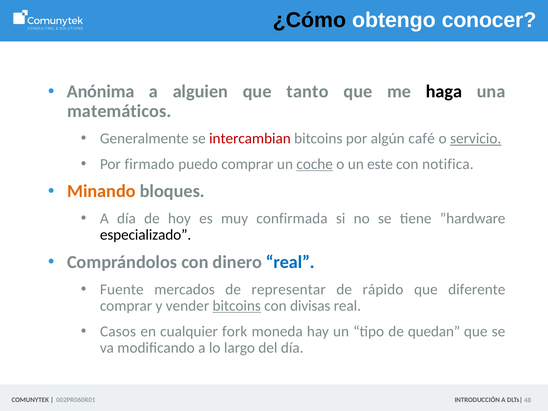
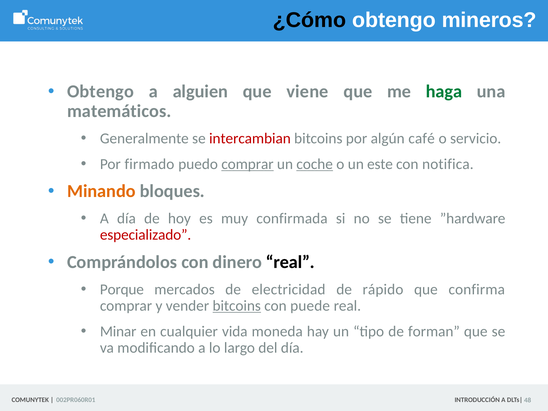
conocer: conocer -> mineros
Anónima at (101, 92): Anónima -> Obtengo
tanto: tanto -> viene
haga colour: black -> green
servicio underline: present -> none
comprar at (247, 164) underline: none -> present
especializado colour: black -> red
real at (290, 262) colour: blue -> black
Fuente: Fuente -> Porque
representar: representar -> electricidad
diferente: diferente -> confirma
divisas: divisas -> puede
Casos: Casos -> Minar
fork: fork -> vida
quedan: quedan -> forman
